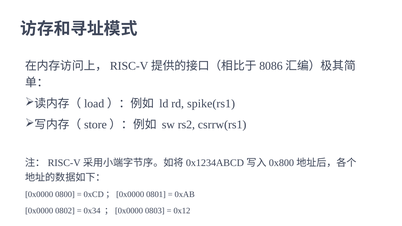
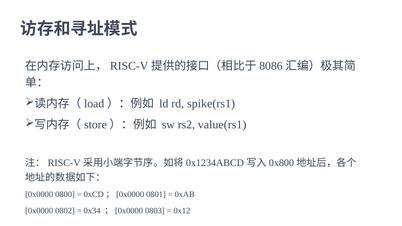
csrrw(rs1: csrrw(rs1 -> value(rs1
